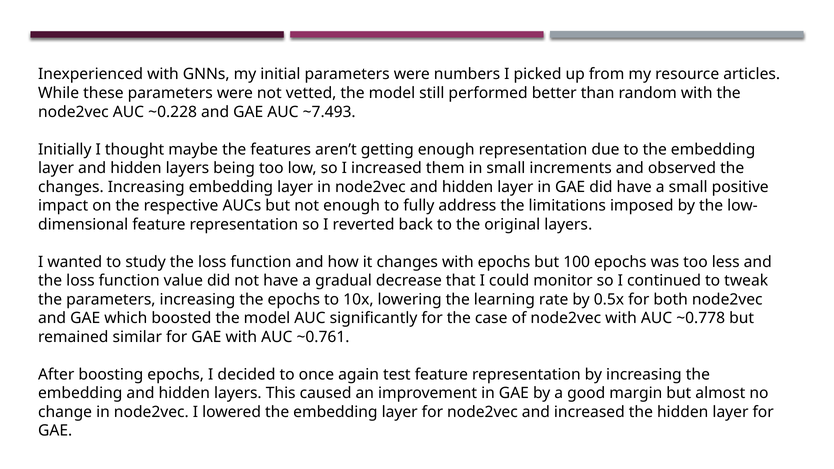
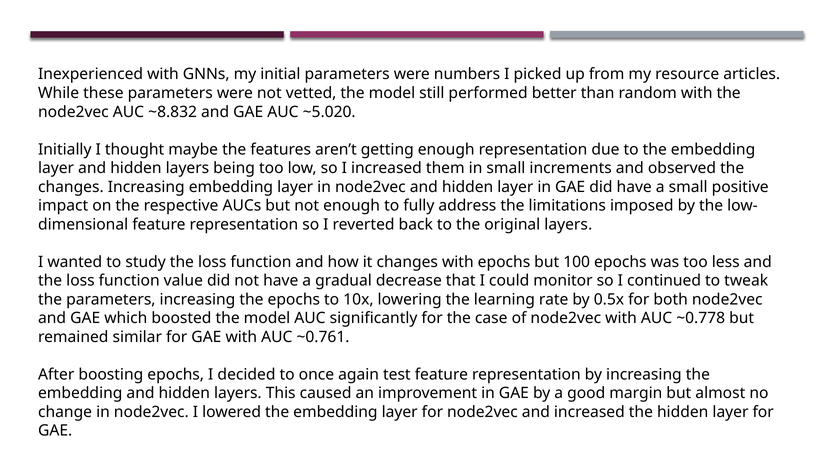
~0.228: ~0.228 -> ~8.832
~7.493: ~7.493 -> ~5.020
